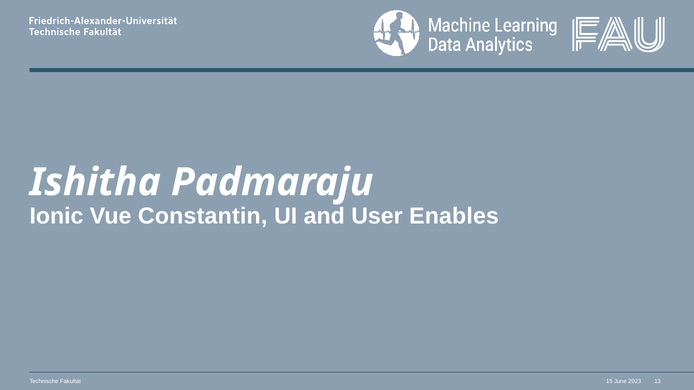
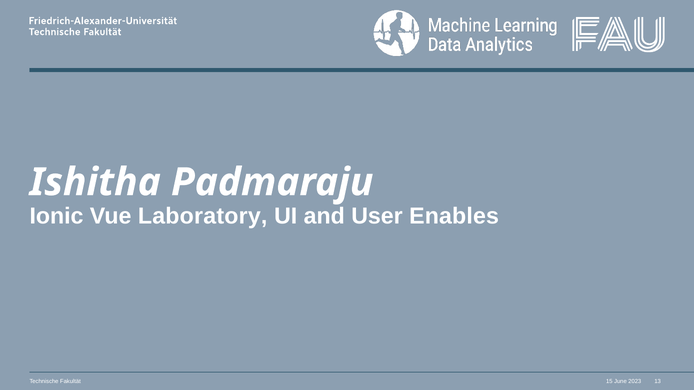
Constantin: Constantin -> Laboratory
